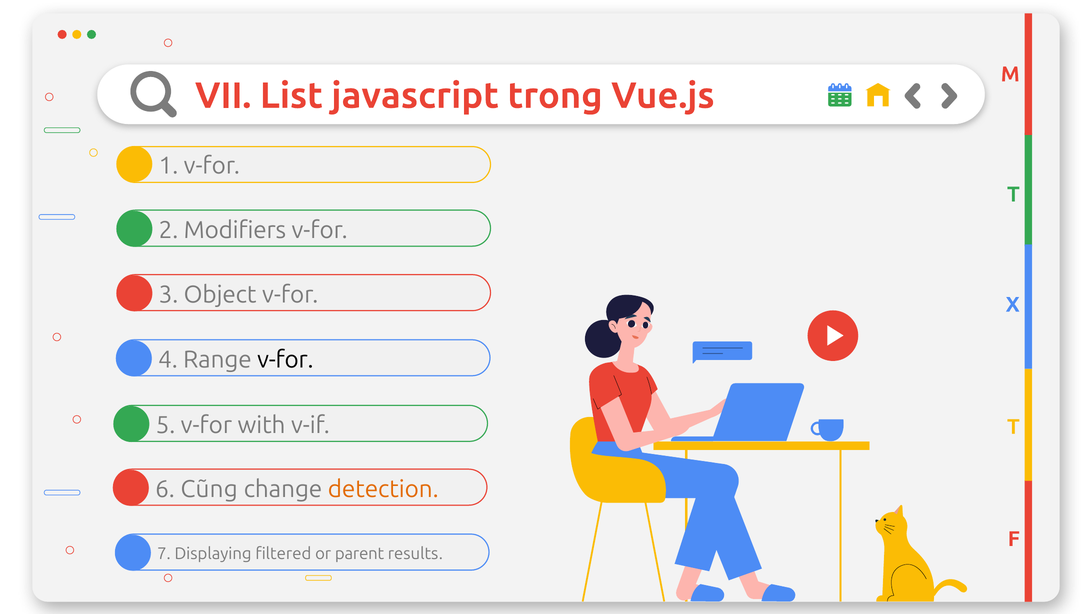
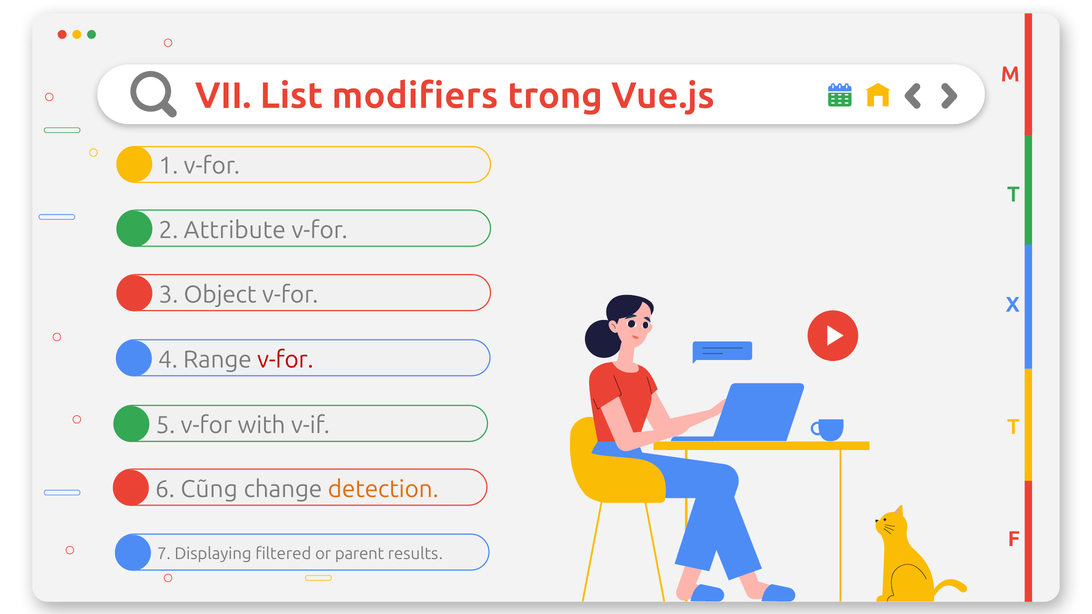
javascript: javascript -> modifiers
Modifiers: Modifiers -> Attribute
v-for at (285, 360) colour: black -> red
